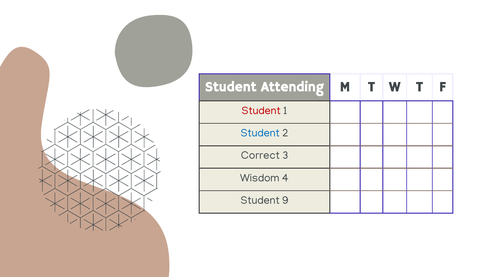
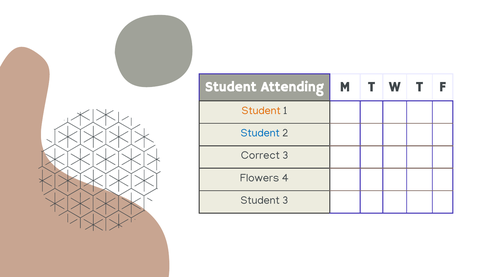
Student at (261, 110) colour: red -> orange
Wisdom: Wisdom -> Flowers
Student 9: 9 -> 3
